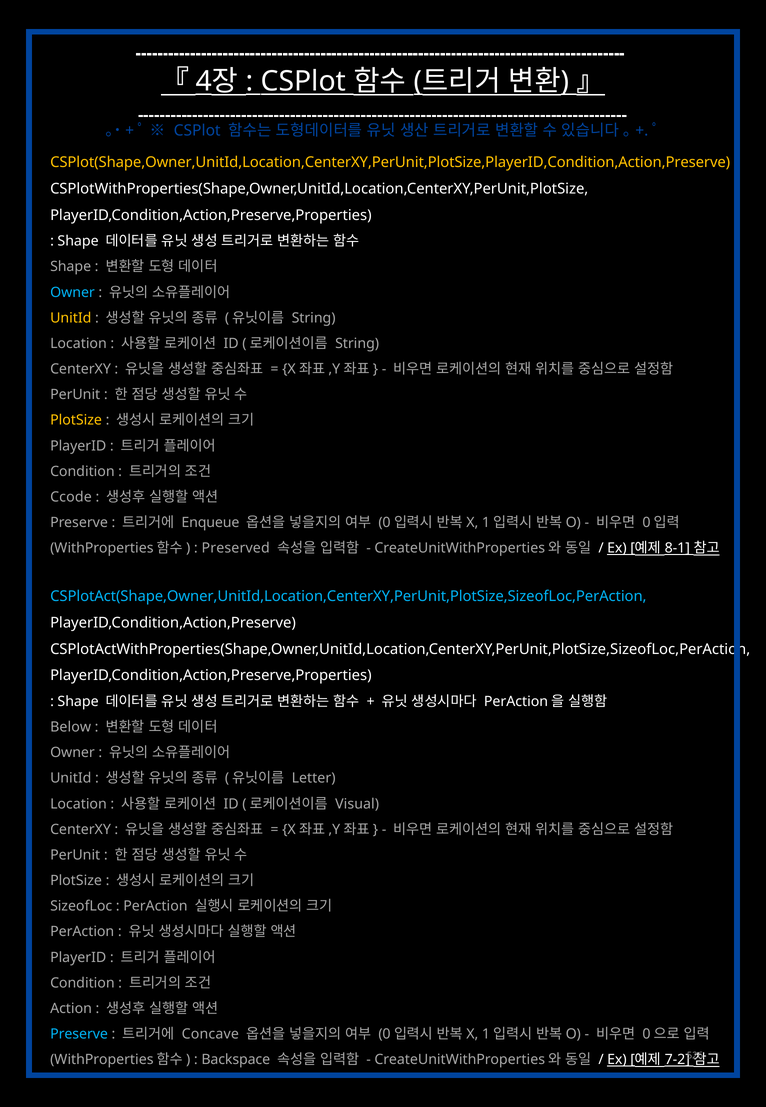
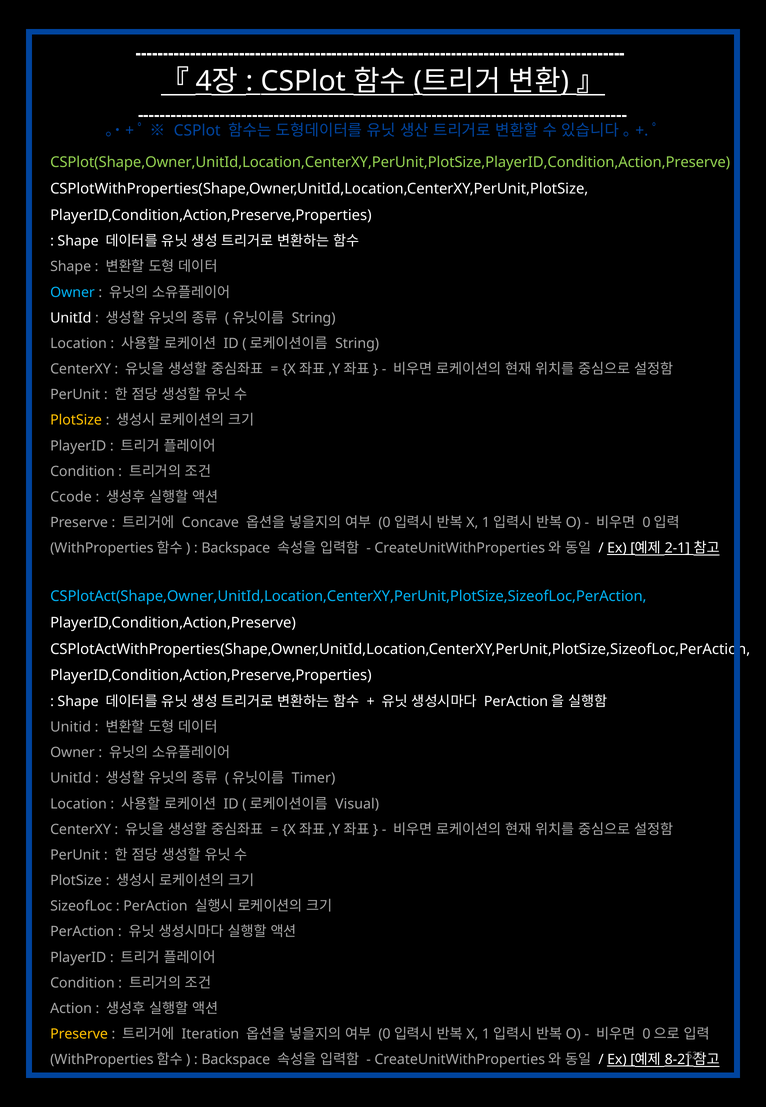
CSPlot(Shape,Owner,UnitId,Location,CenterXY,PerUnit,PlotSize,PlayerID,Condition,Action,Preserve colour: yellow -> light green
UnitId at (71, 318) colour: yellow -> white
Enqueue: Enqueue -> Concave
Preserved at (236, 548): Preserved -> Backspace
8-1: 8-1 -> 2-1
Below at (71, 727): Below -> Unitid
Letter: Letter -> Timer
Preserve at (79, 1034) colour: light blue -> yellow
Concave: Concave -> Iteration
7-2: 7-2 -> 8-2
